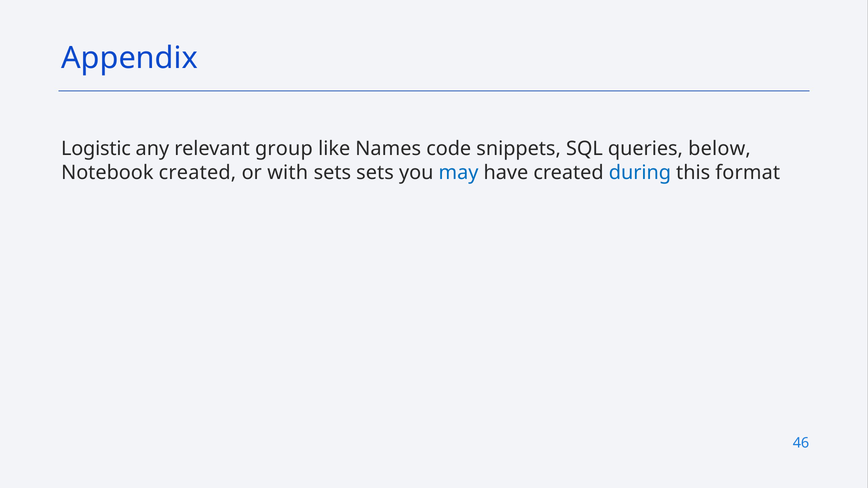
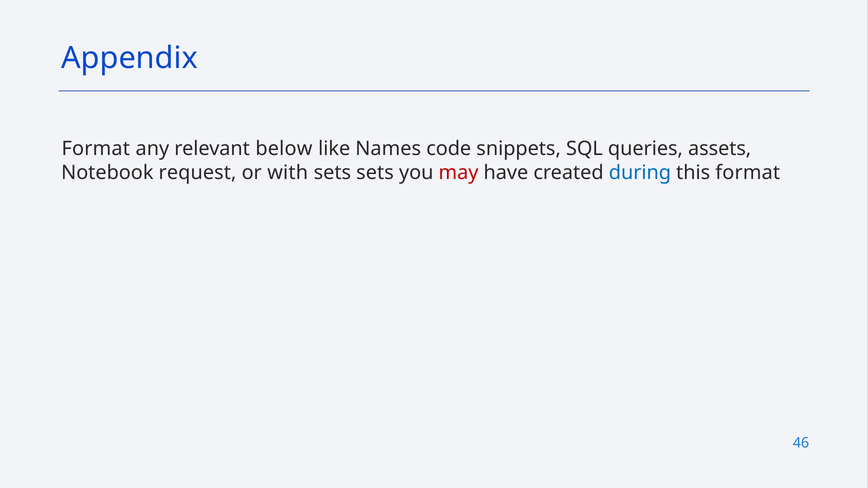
Logistic at (96, 149): Logistic -> Format
group: group -> below
below: below -> assets
Notebook created: created -> request
may colour: blue -> red
